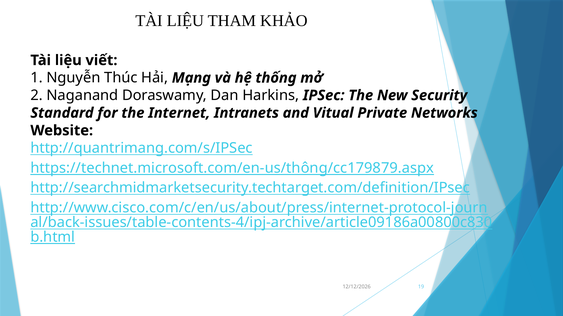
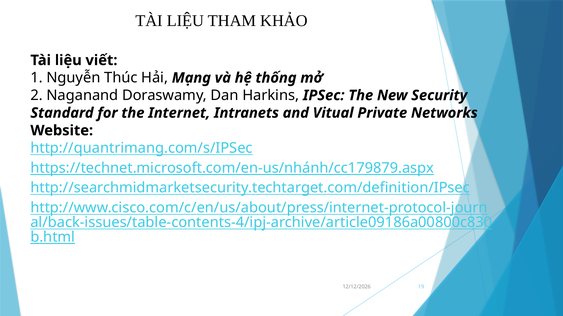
https://technet.microsoft.com/en-us/thông/cc179879.aspx: https://technet.microsoft.com/en-us/thông/cc179879.aspx -> https://technet.microsoft.com/en-us/nhánh/cc179879.aspx
